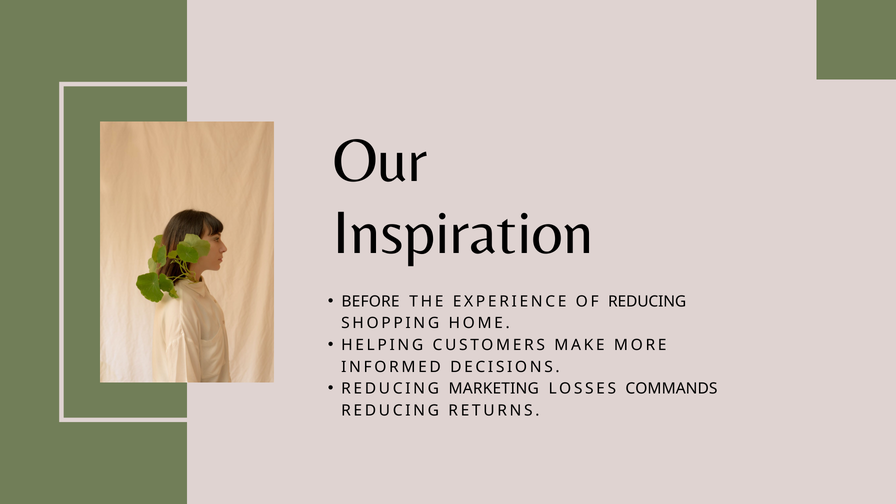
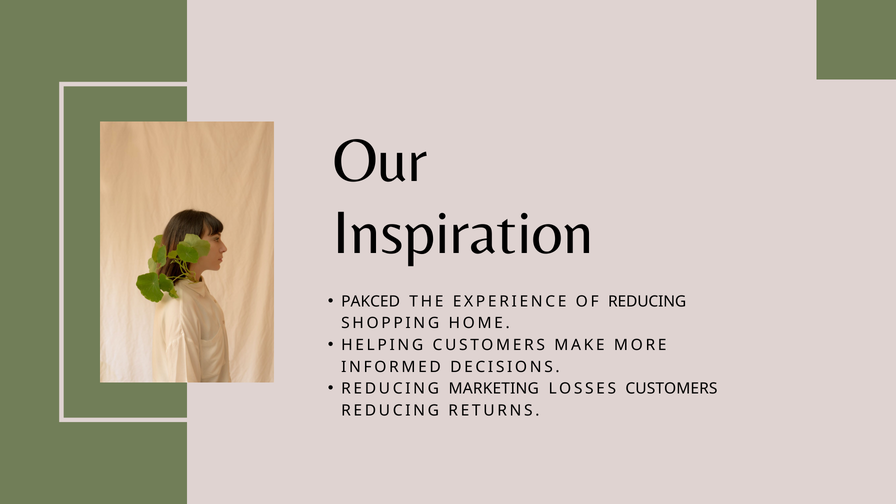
BEFORE: BEFORE -> PAKCED
LOSSES COMMANDS: COMMANDS -> CUSTOMERS
